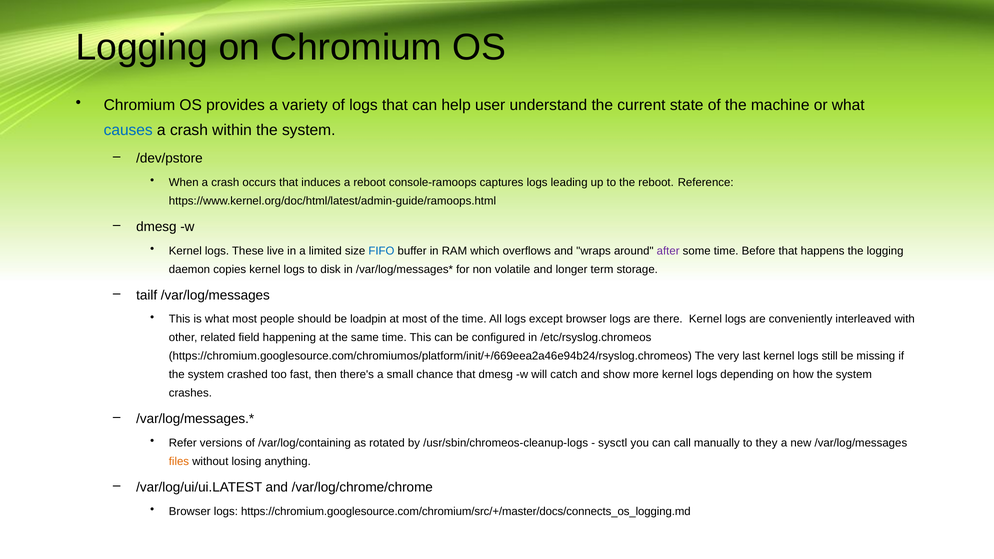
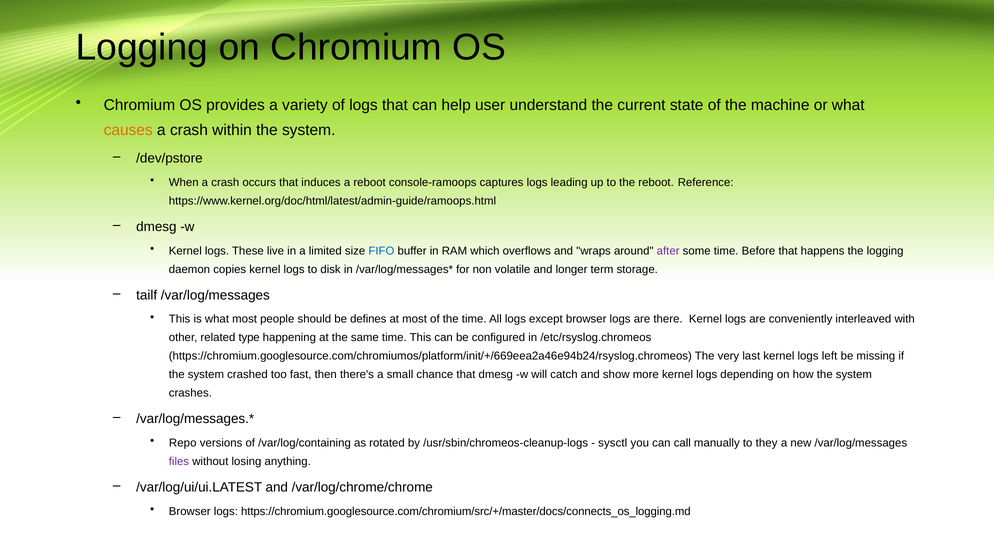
causes colour: blue -> orange
loadpin: loadpin -> defines
field: field -> type
still: still -> left
Refer: Refer -> Repo
files colour: orange -> purple
